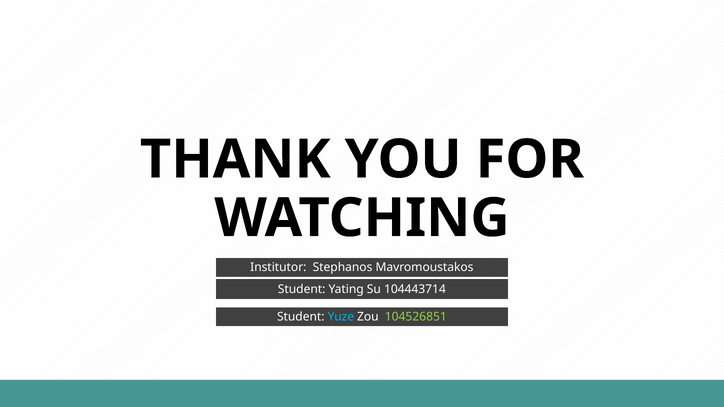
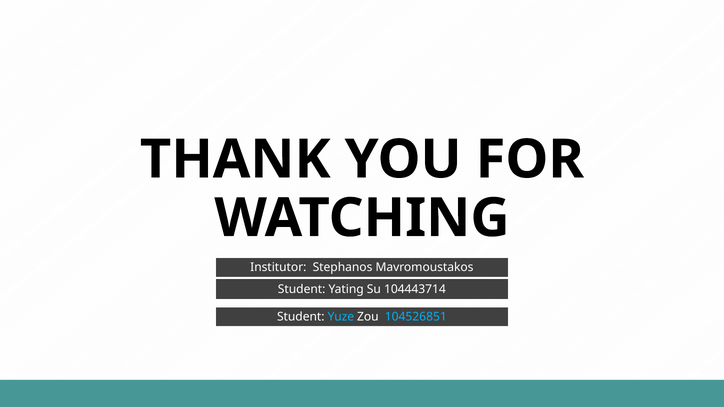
104526851 colour: light green -> light blue
